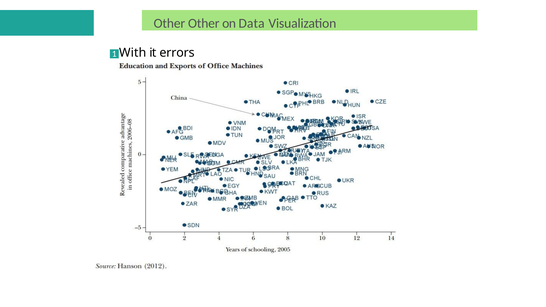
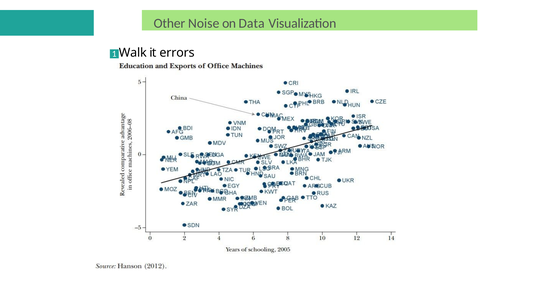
Other Other: Other -> Noise
With: With -> Walk
